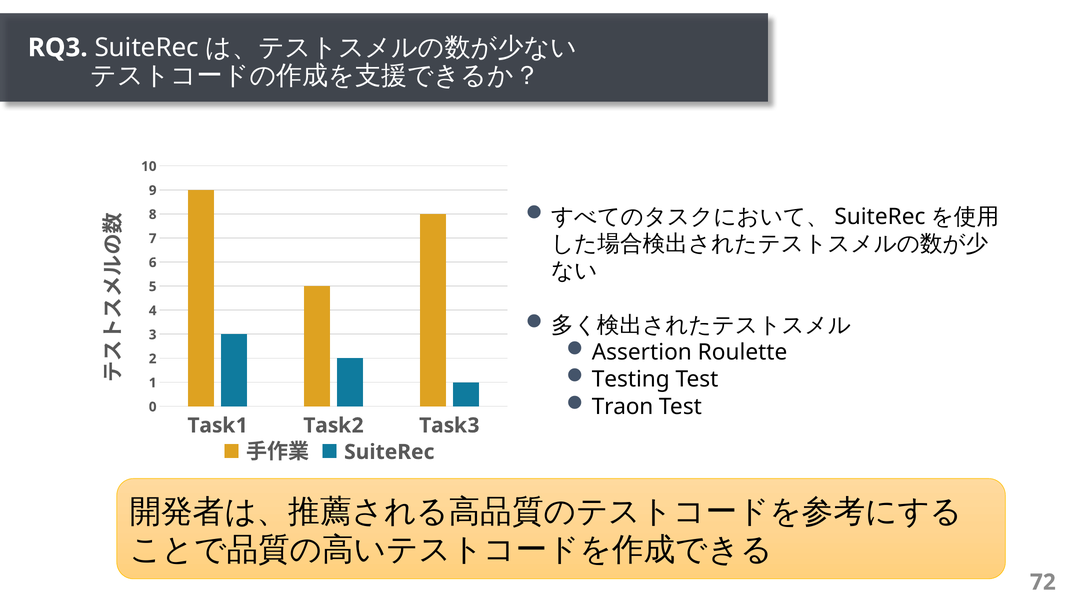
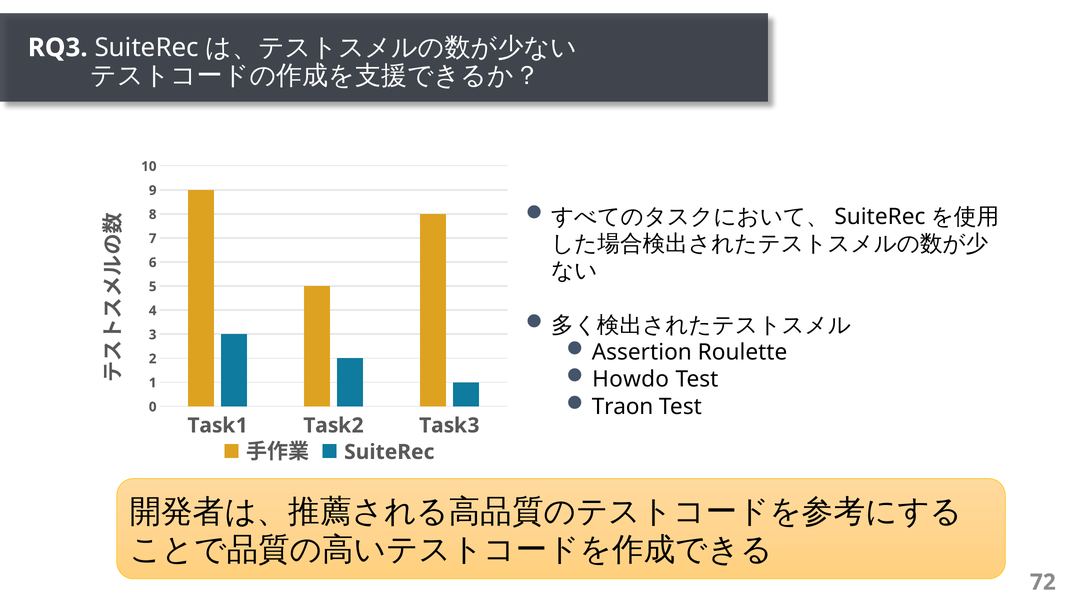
Testing: Testing -> Howdo
